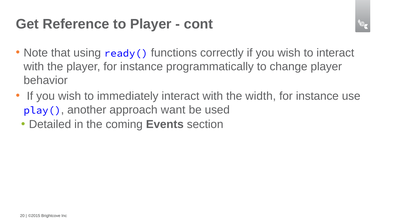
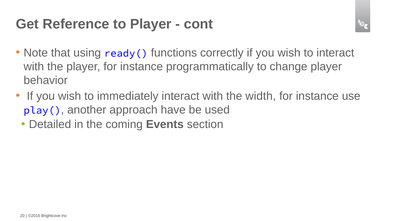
want: want -> have
